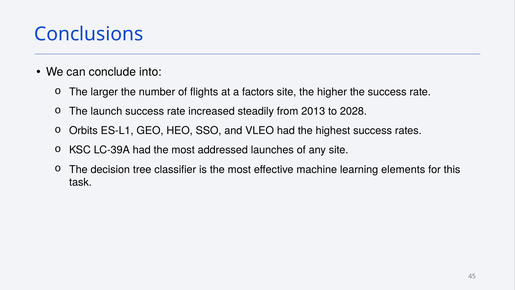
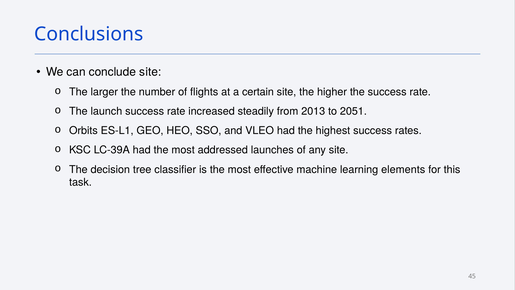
conclude into: into -> site
factors: factors -> certain
2028: 2028 -> 2051
